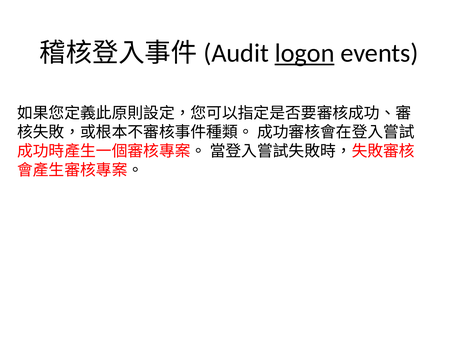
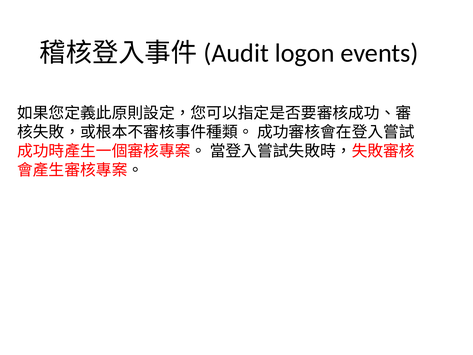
logon underline: present -> none
